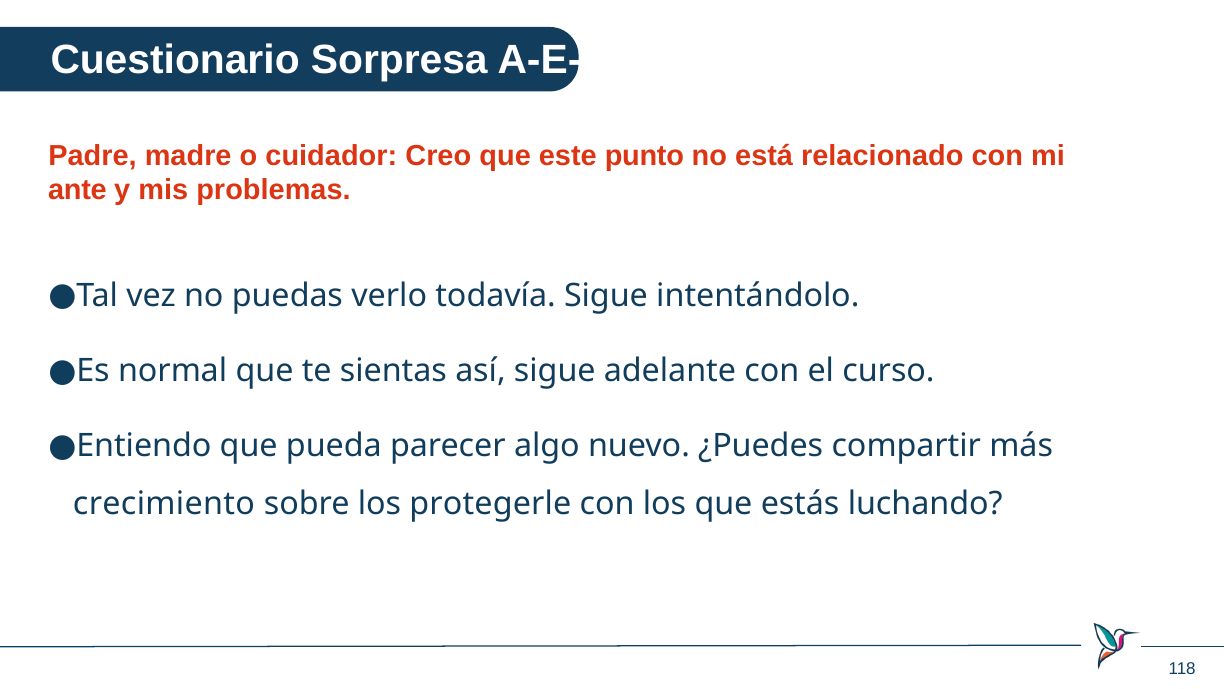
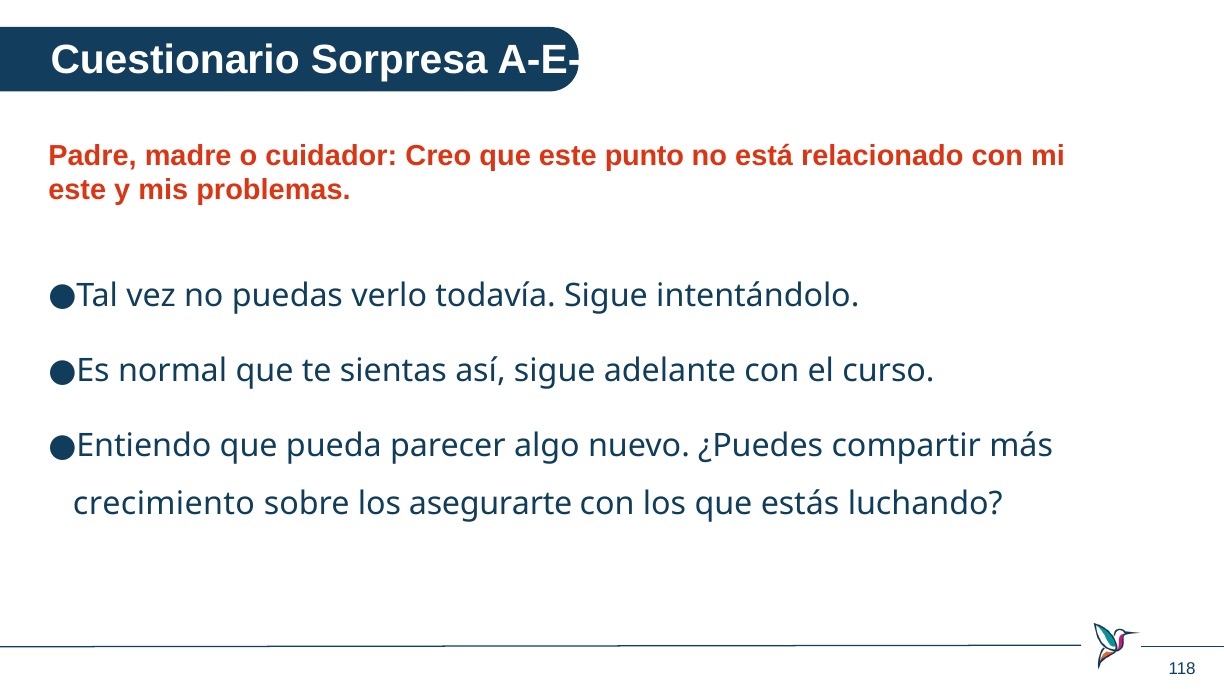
ante at (77, 190): ante -> este
protegerle: protegerle -> asegurarte
